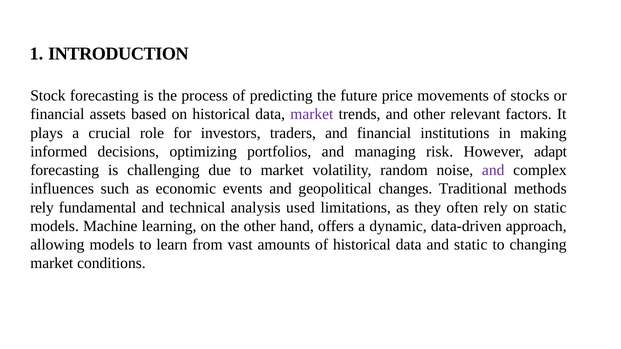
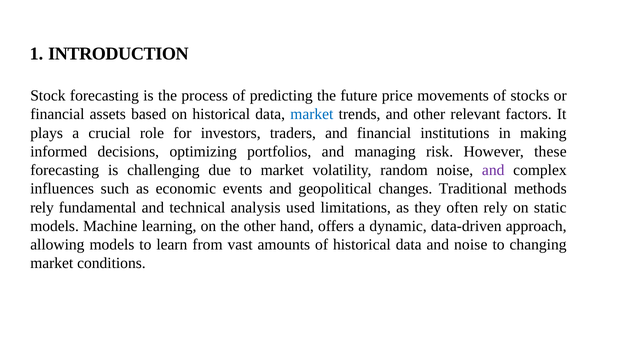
market at (312, 114) colour: purple -> blue
adapt: adapt -> these
and static: static -> noise
